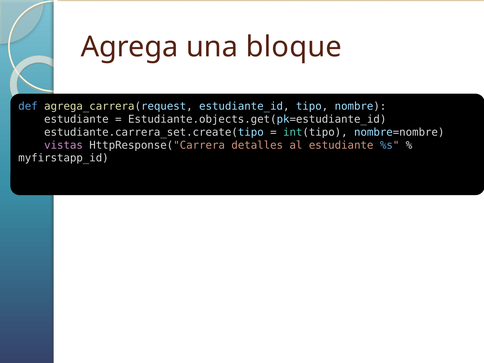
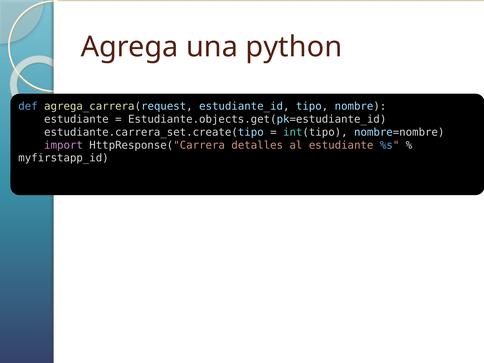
bloque: bloque -> python
vistas: vistas -> import
